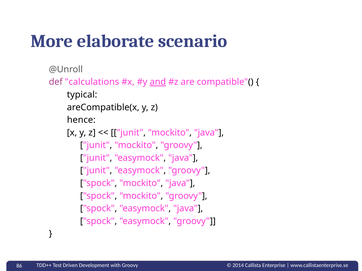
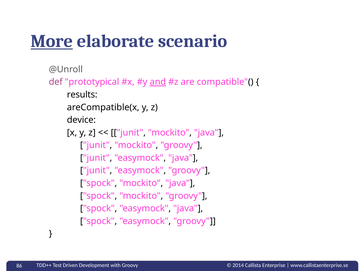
More underline: none -> present
calculations: calculations -> prototypical
typical: typical -> results
hence: hence -> device
